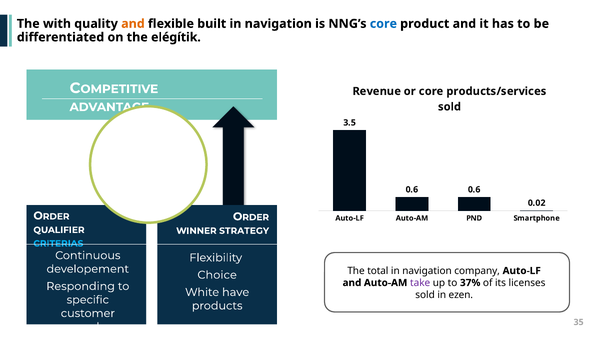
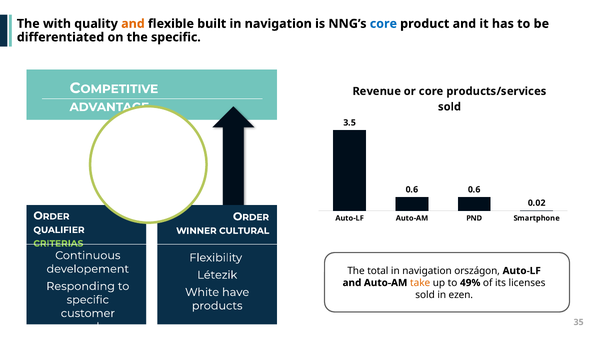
the elégítik: elégítik -> specific
STRATEGY: STRATEGY -> CULTURAL
CRITERIAS colour: light blue -> light green
company: company -> országon
Choice: Choice -> Létezik
take colour: purple -> orange
37%: 37% -> 49%
